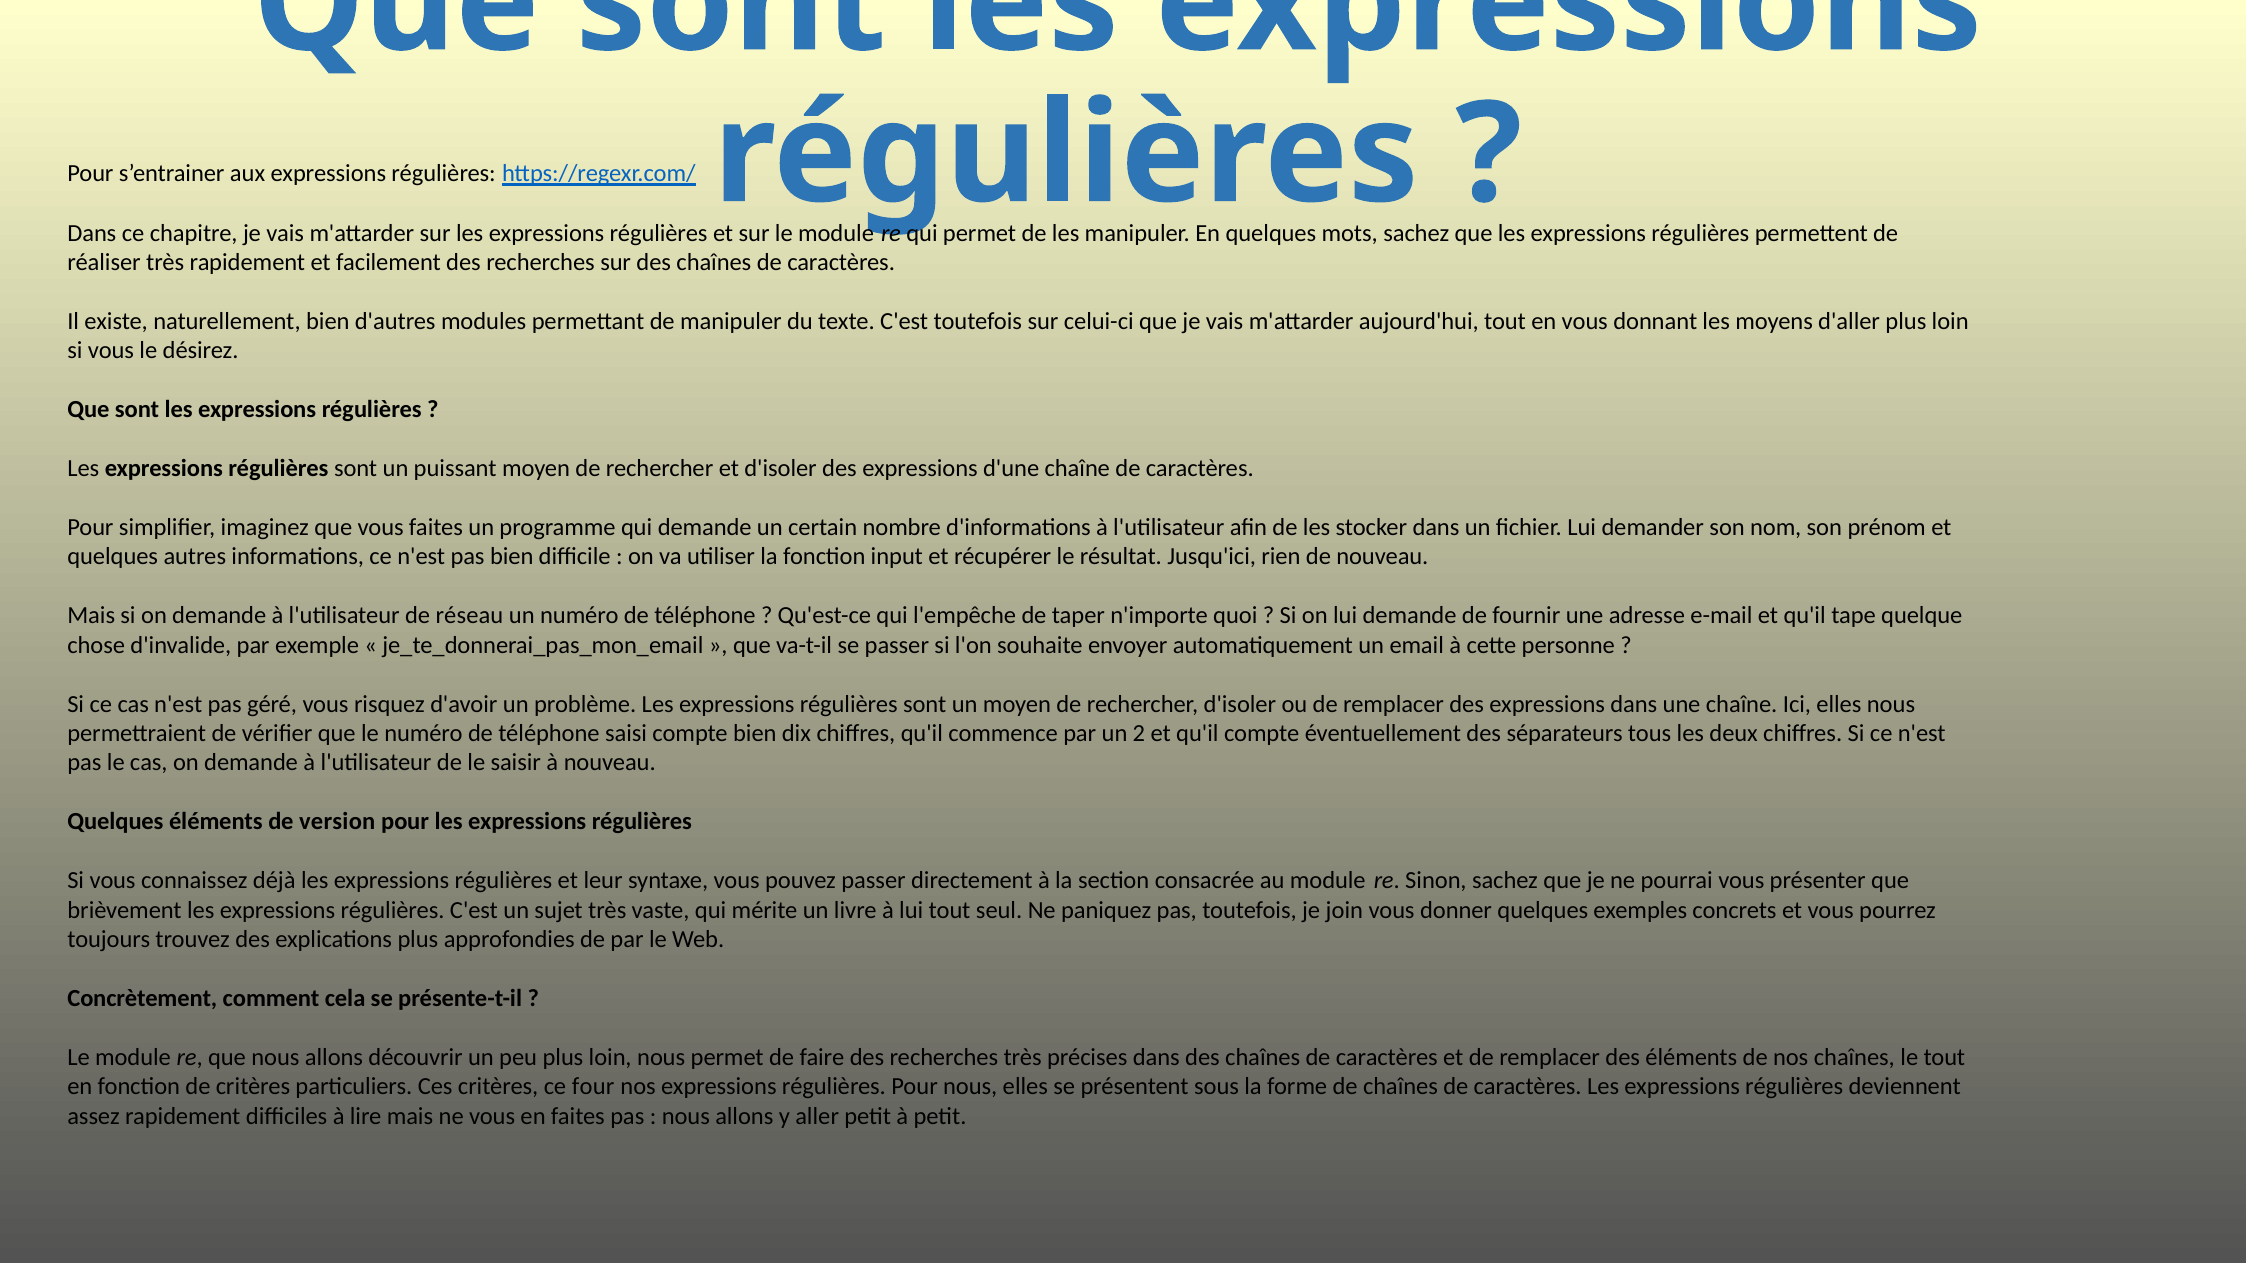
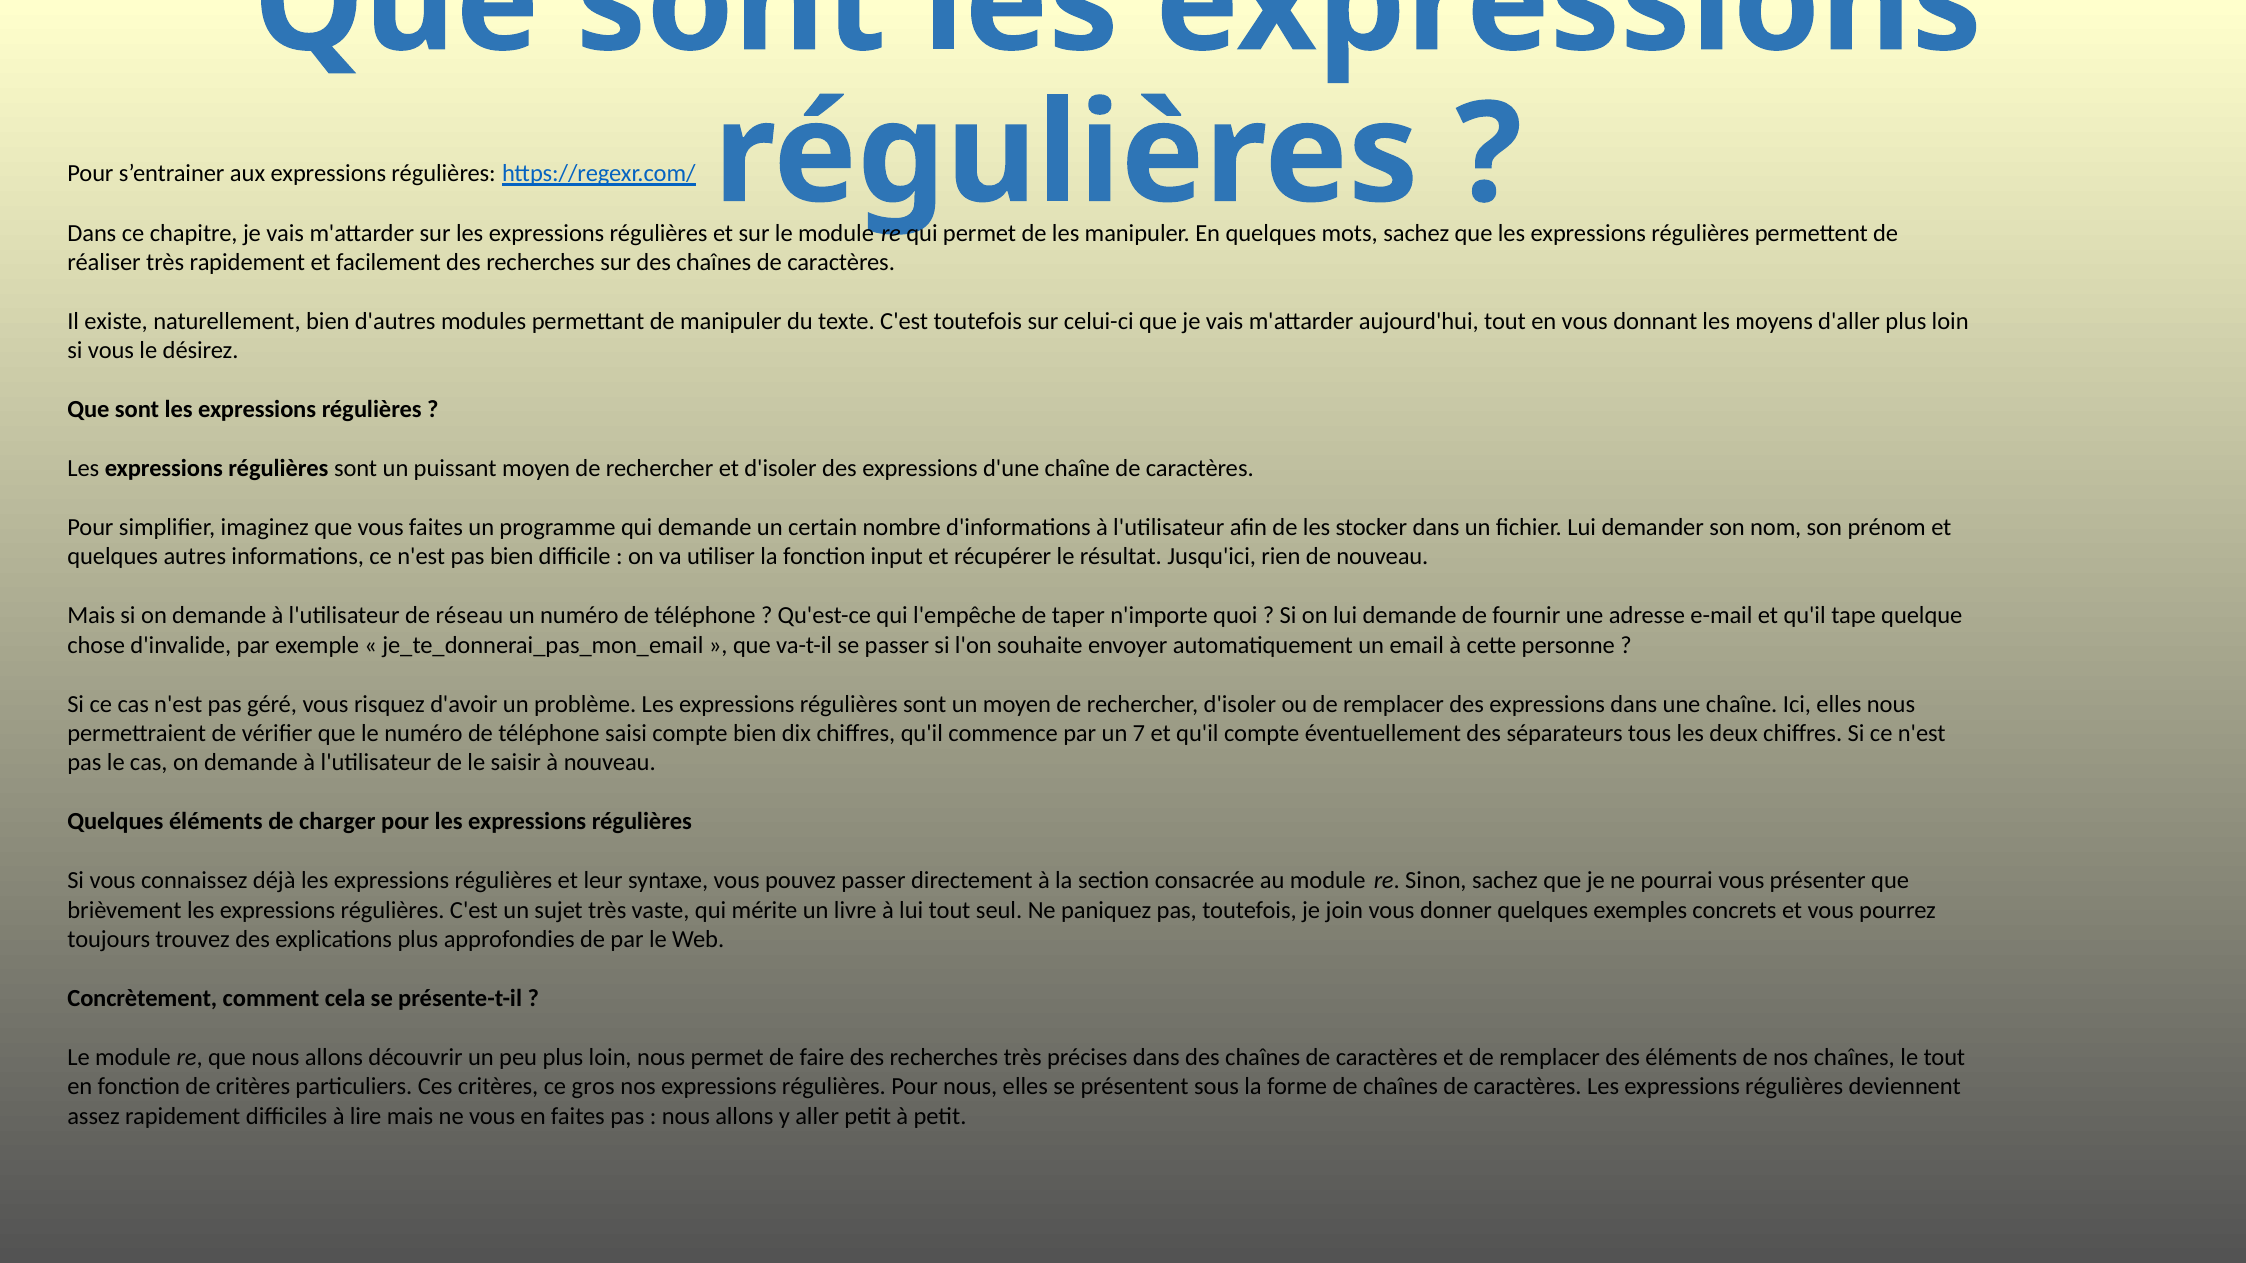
2: 2 -> 7
version: version -> charger
four: four -> gros
